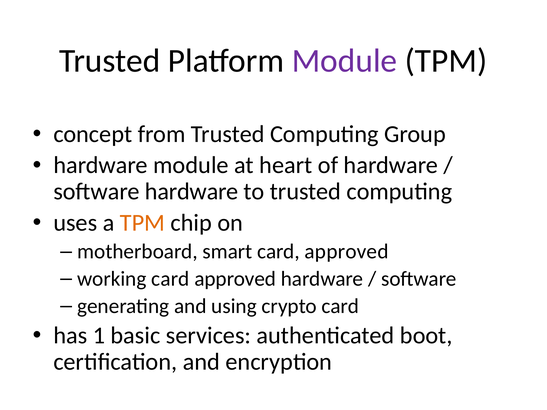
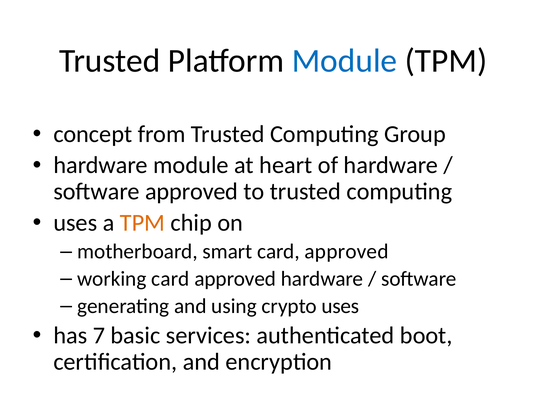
Module at (345, 61) colour: purple -> blue
software hardware: hardware -> approved
crypto card: card -> uses
1: 1 -> 7
